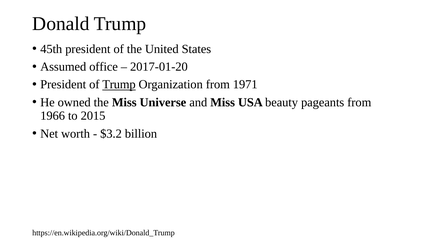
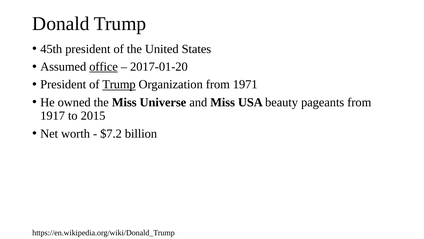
office underline: none -> present
1966: 1966 -> 1917
$3.2: $3.2 -> $7.2
